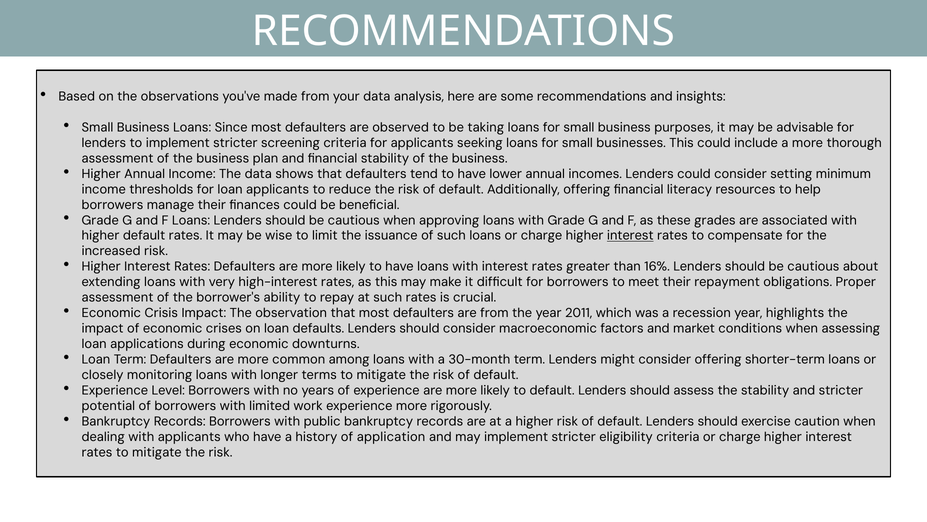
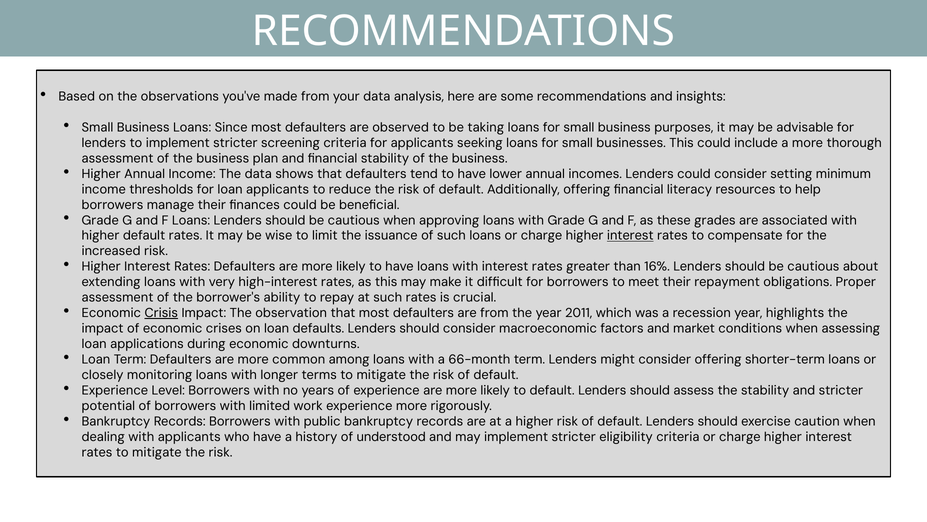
Crisis underline: none -> present
30-month: 30-month -> 66-month
application: application -> understood
